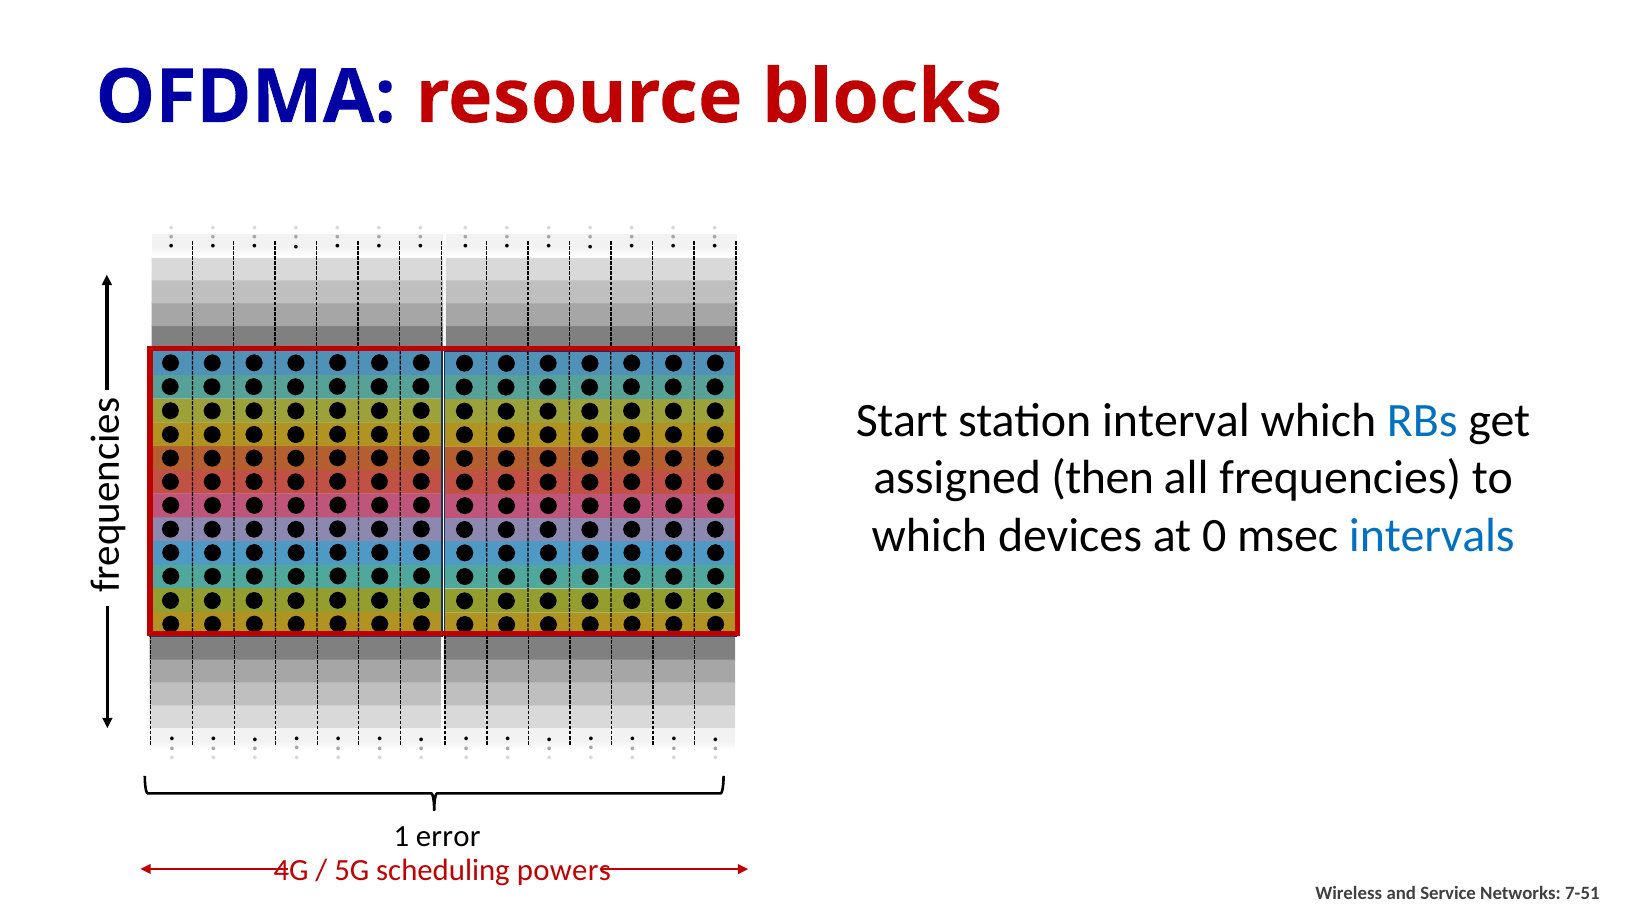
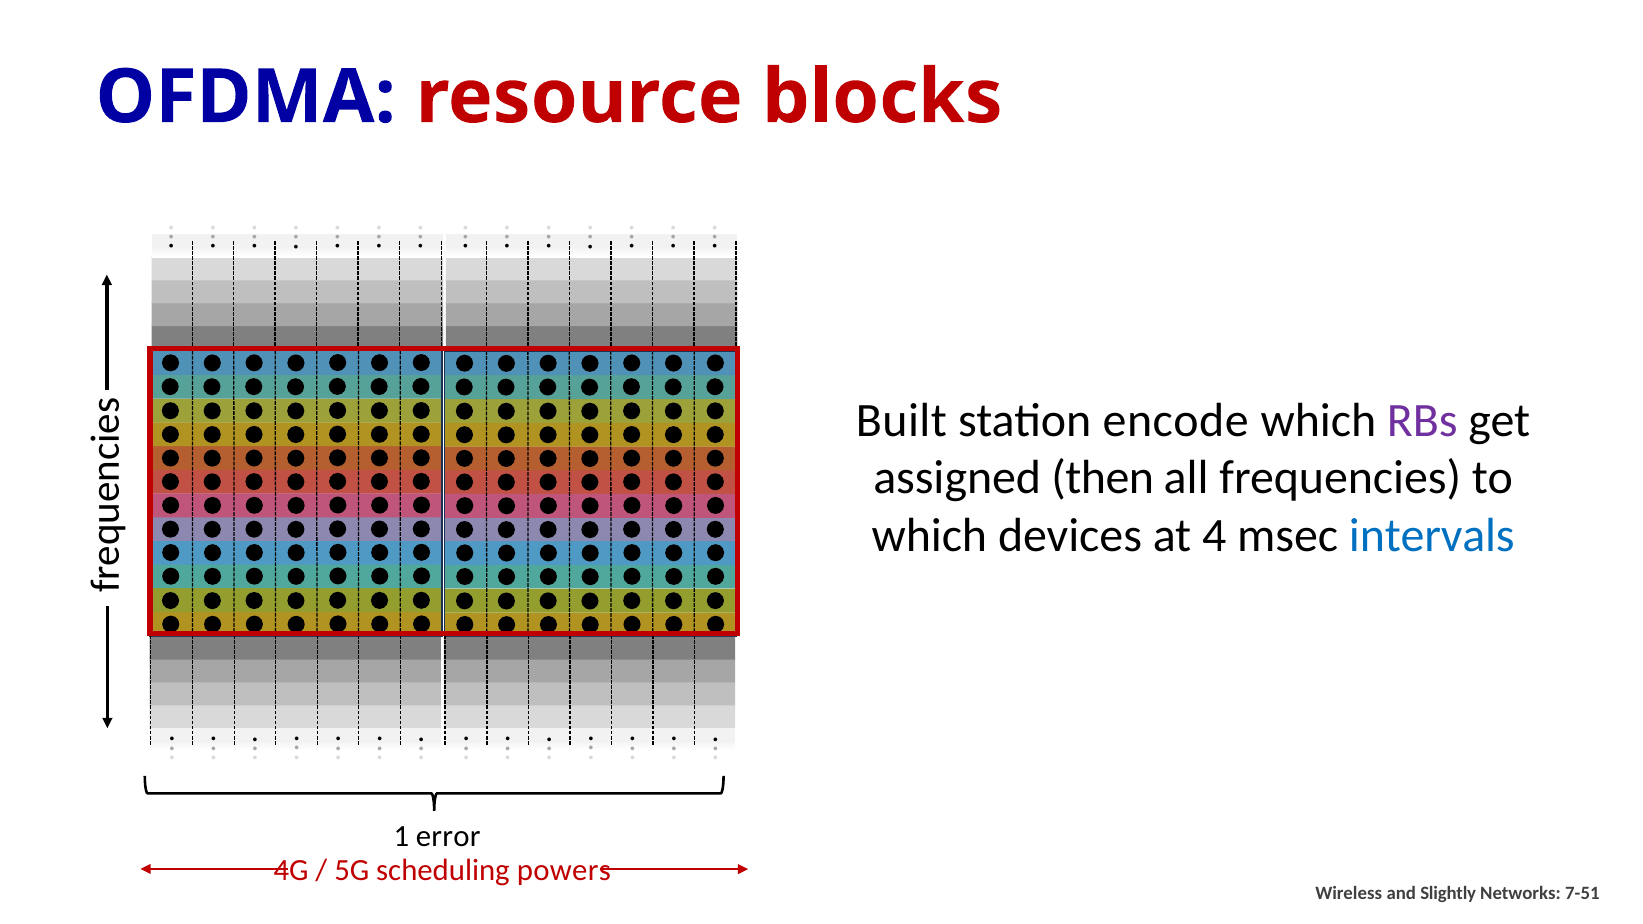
Start: Start -> Built
interval: interval -> encode
RBs colour: blue -> purple
0: 0 -> 4
Service: Service -> Slightly
